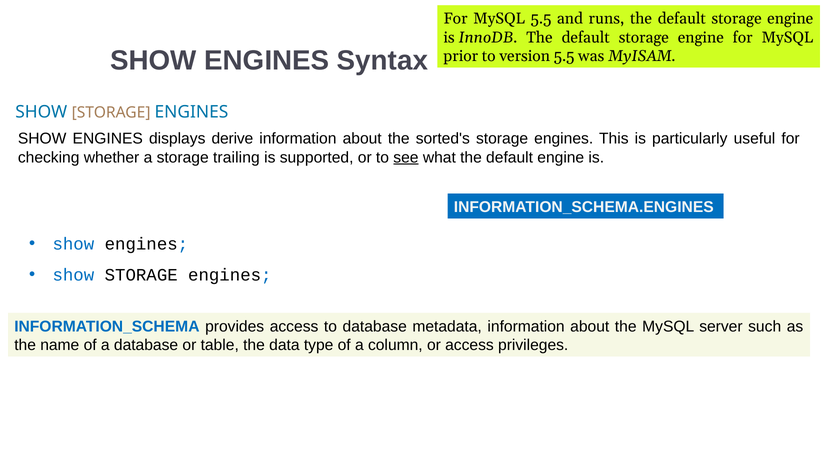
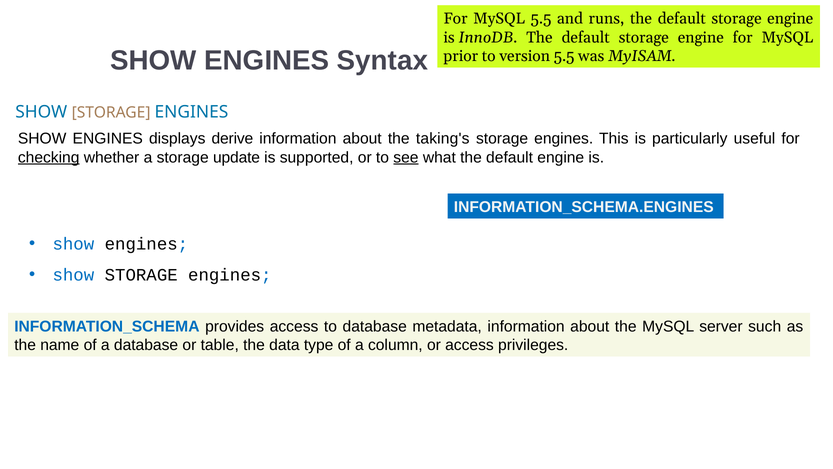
sorted's: sorted's -> taking's
checking underline: none -> present
trailing: trailing -> update
